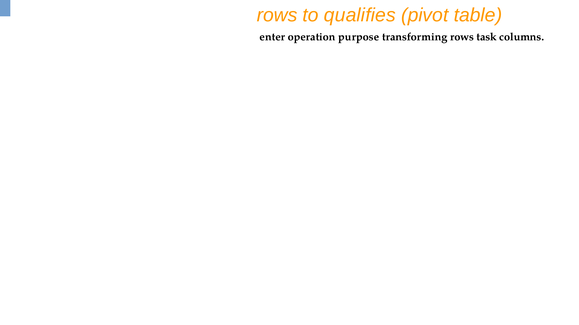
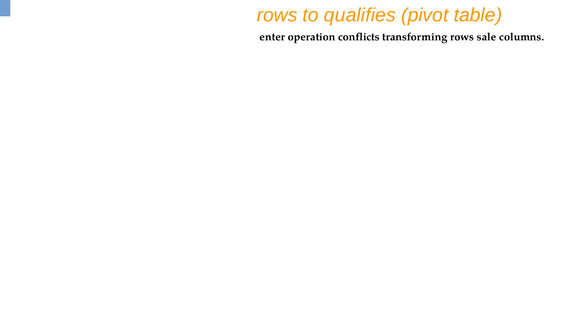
purpose: purpose -> conflicts
task: task -> sale
